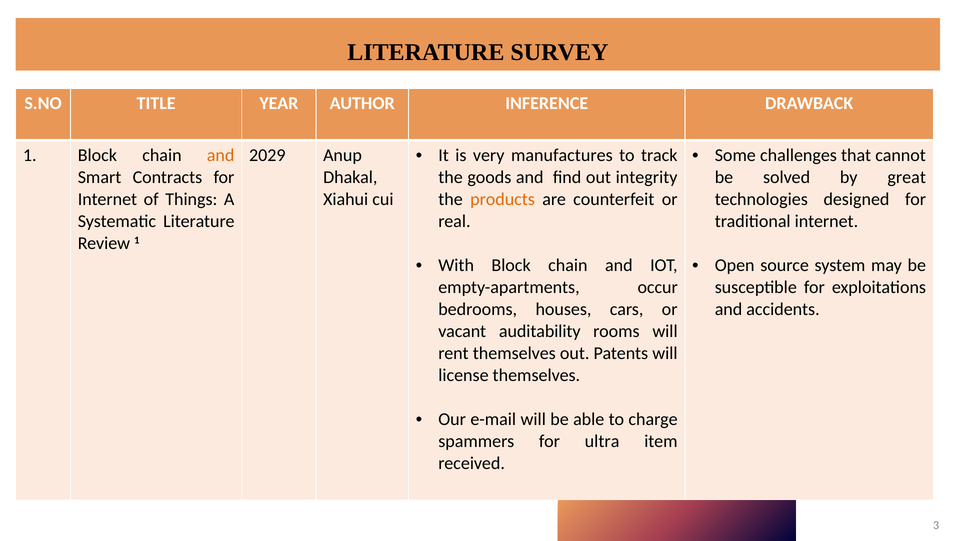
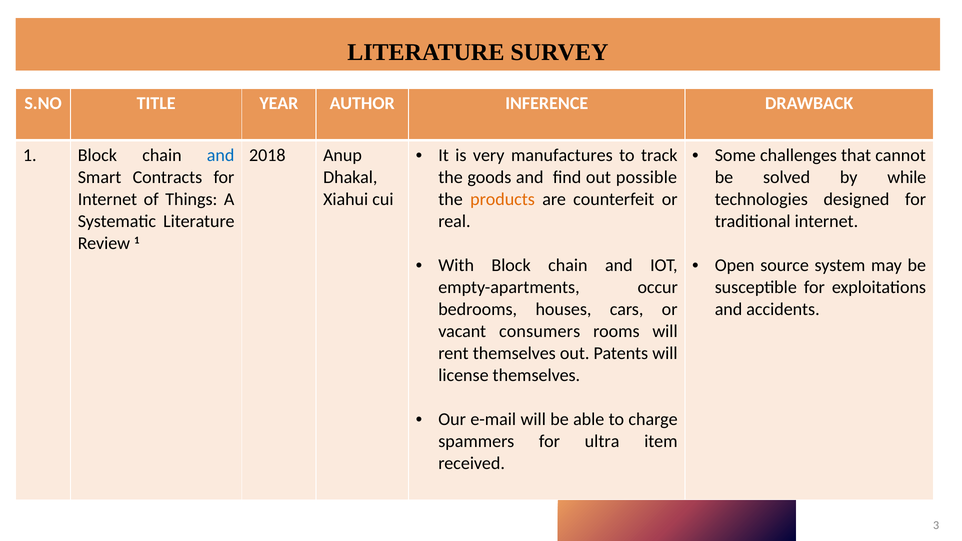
and at (221, 155) colour: orange -> blue
2029: 2029 -> 2018
integrity: integrity -> possible
great: great -> while
auditability: auditability -> consumers
